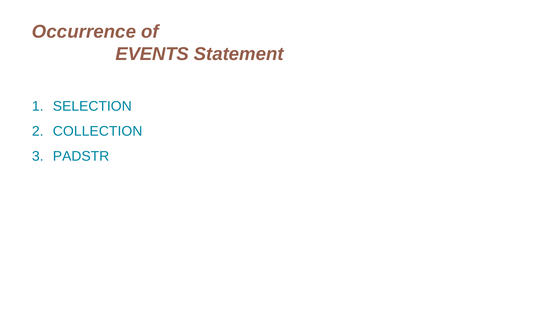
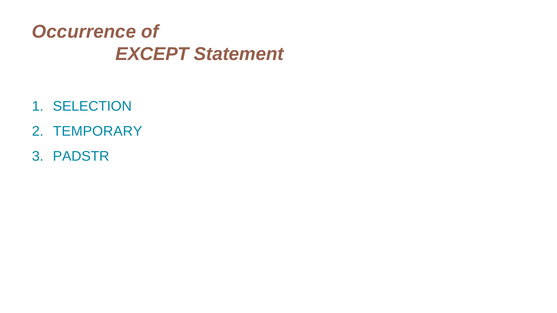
EVENTS: EVENTS -> EXCEPT
COLLECTION: COLLECTION -> TEMPORARY
